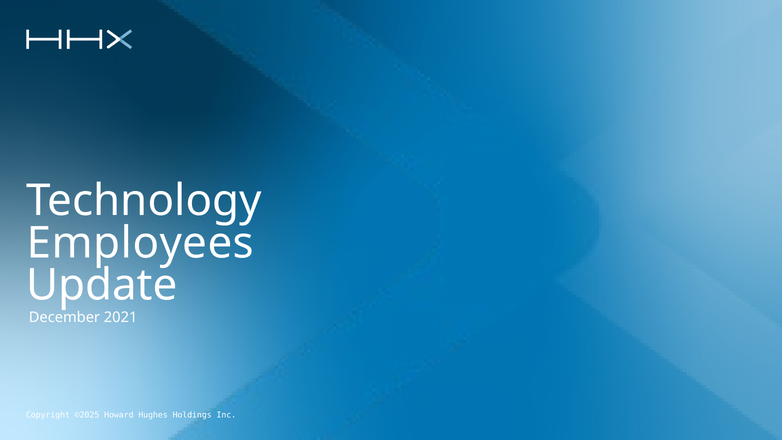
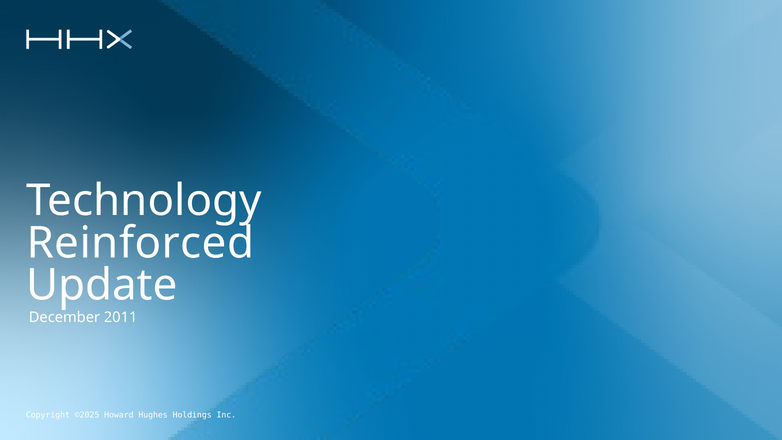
Employees: Employees -> Reinforced
2021: 2021 -> 2011
